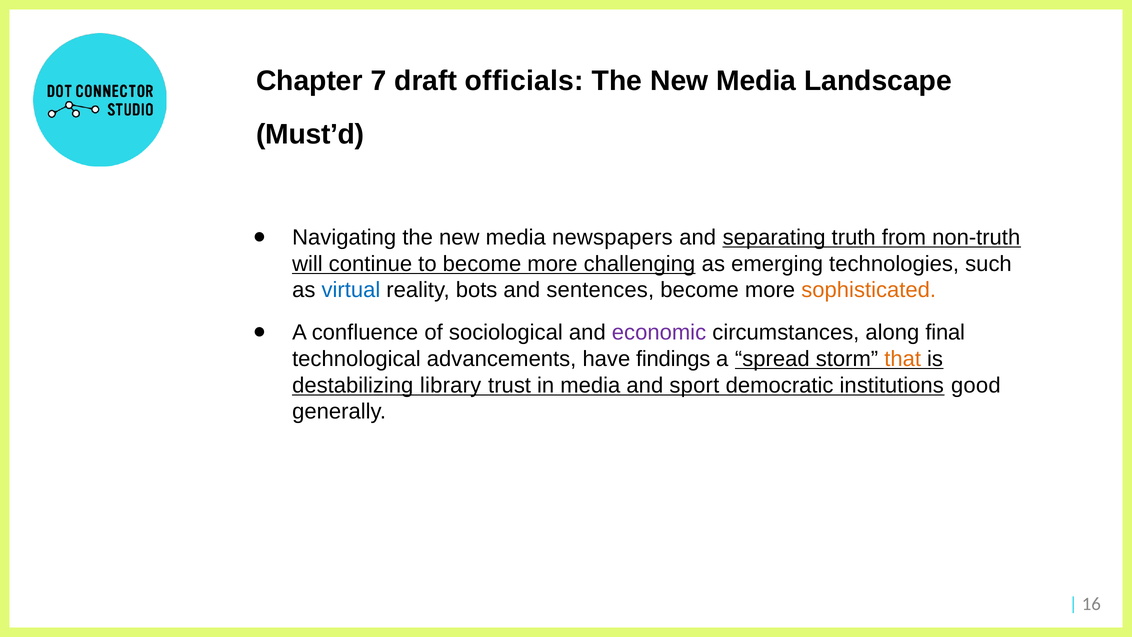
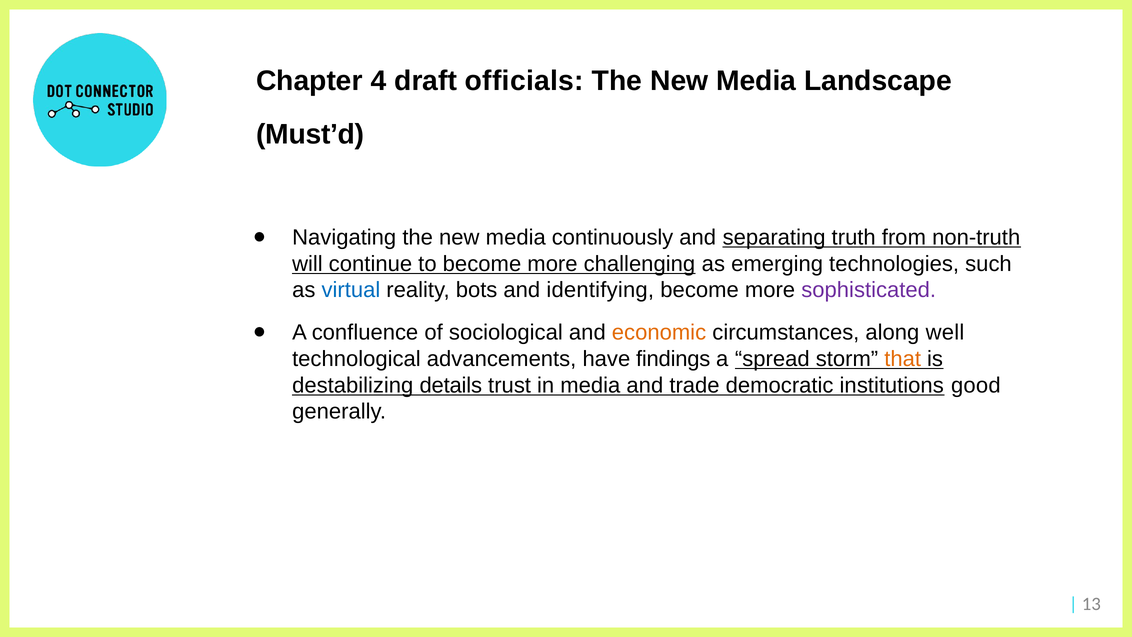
7: 7 -> 4
newspapers: newspapers -> continuously
sentences: sentences -> identifying
sophisticated colour: orange -> purple
economic colour: purple -> orange
final: final -> well
library: library -> details
sport: sport -> trade
16: 16 -> 13
